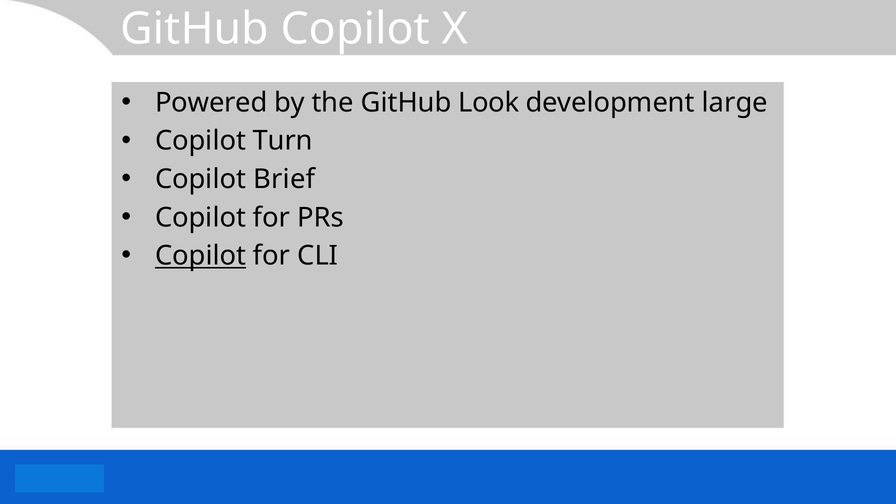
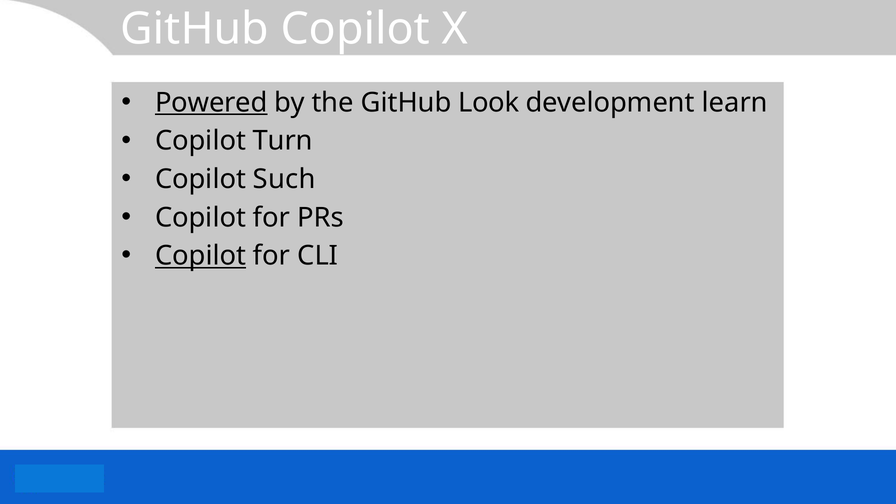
Powered underline: none -> present
large: large -> learn
Brief: Brief -> Such
